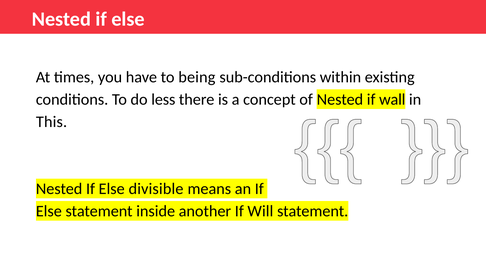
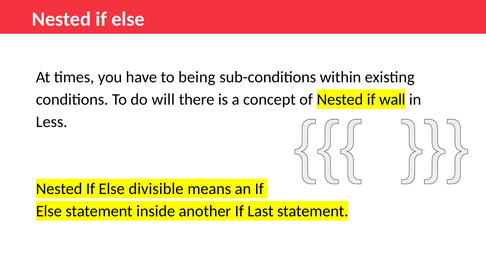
less: less -> will
This: This -> Less
Will: Will -> Last
